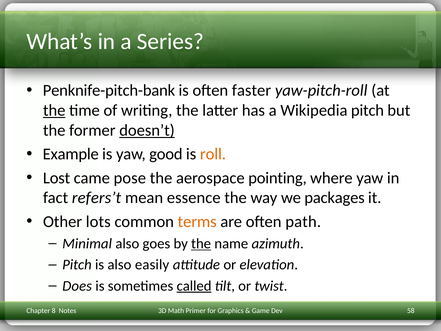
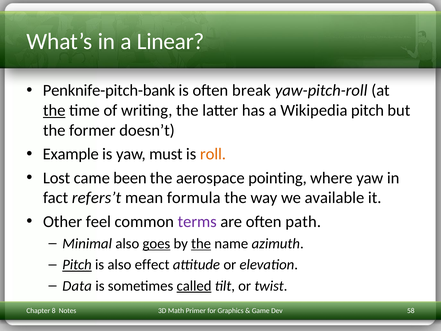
Series: Series -> Linear
faster: faster -> break
doesn’t underline: present -> none
good: good -> must
pose: pose -> been
essence: essence -> formula
packages: packages -> available
lots: lots -> feel
terms colour: orange -> purple
goes underline: none -> present
Pitch at (77, 265) underline: none -> present
easily: easily -> effect
Does: Does -> Data
